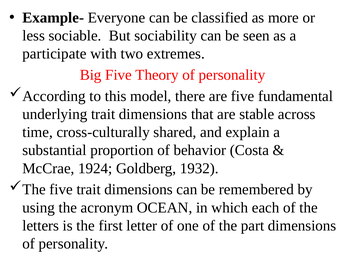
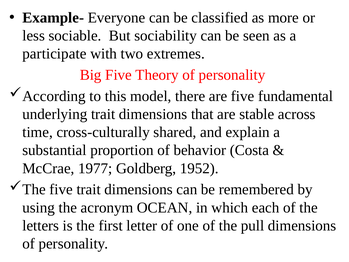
1924: 1924 -> 1977
1932: 1932 -> 1952
part: part -> pull
